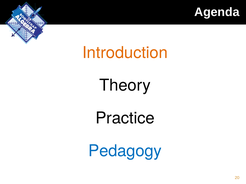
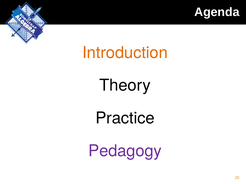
Pedagogy colour: blue -> purple
